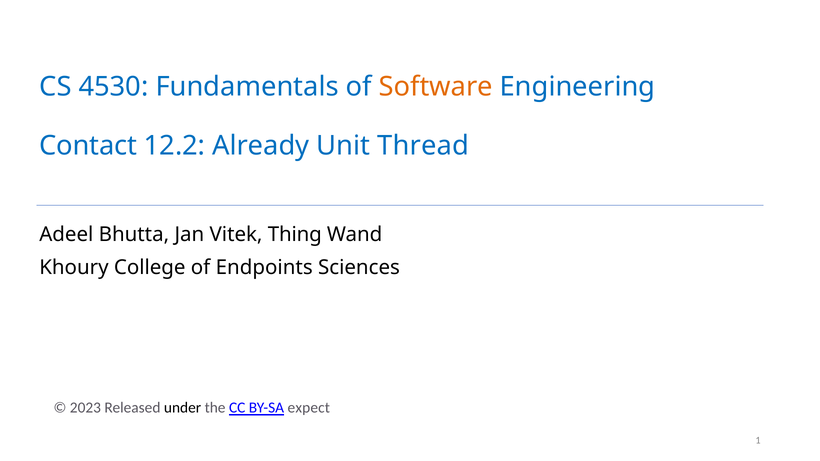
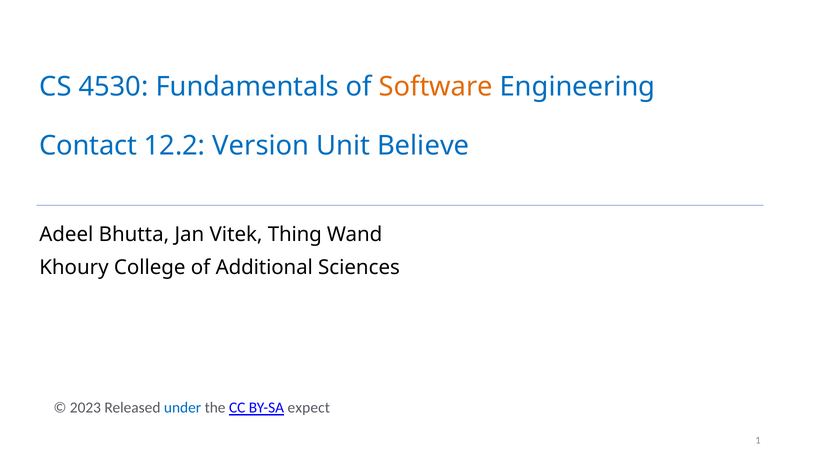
Already: Already -> Version
Thread: Thread -> Believe
Endpoints: Endpoints -> Additional
under colour: black -> blue
